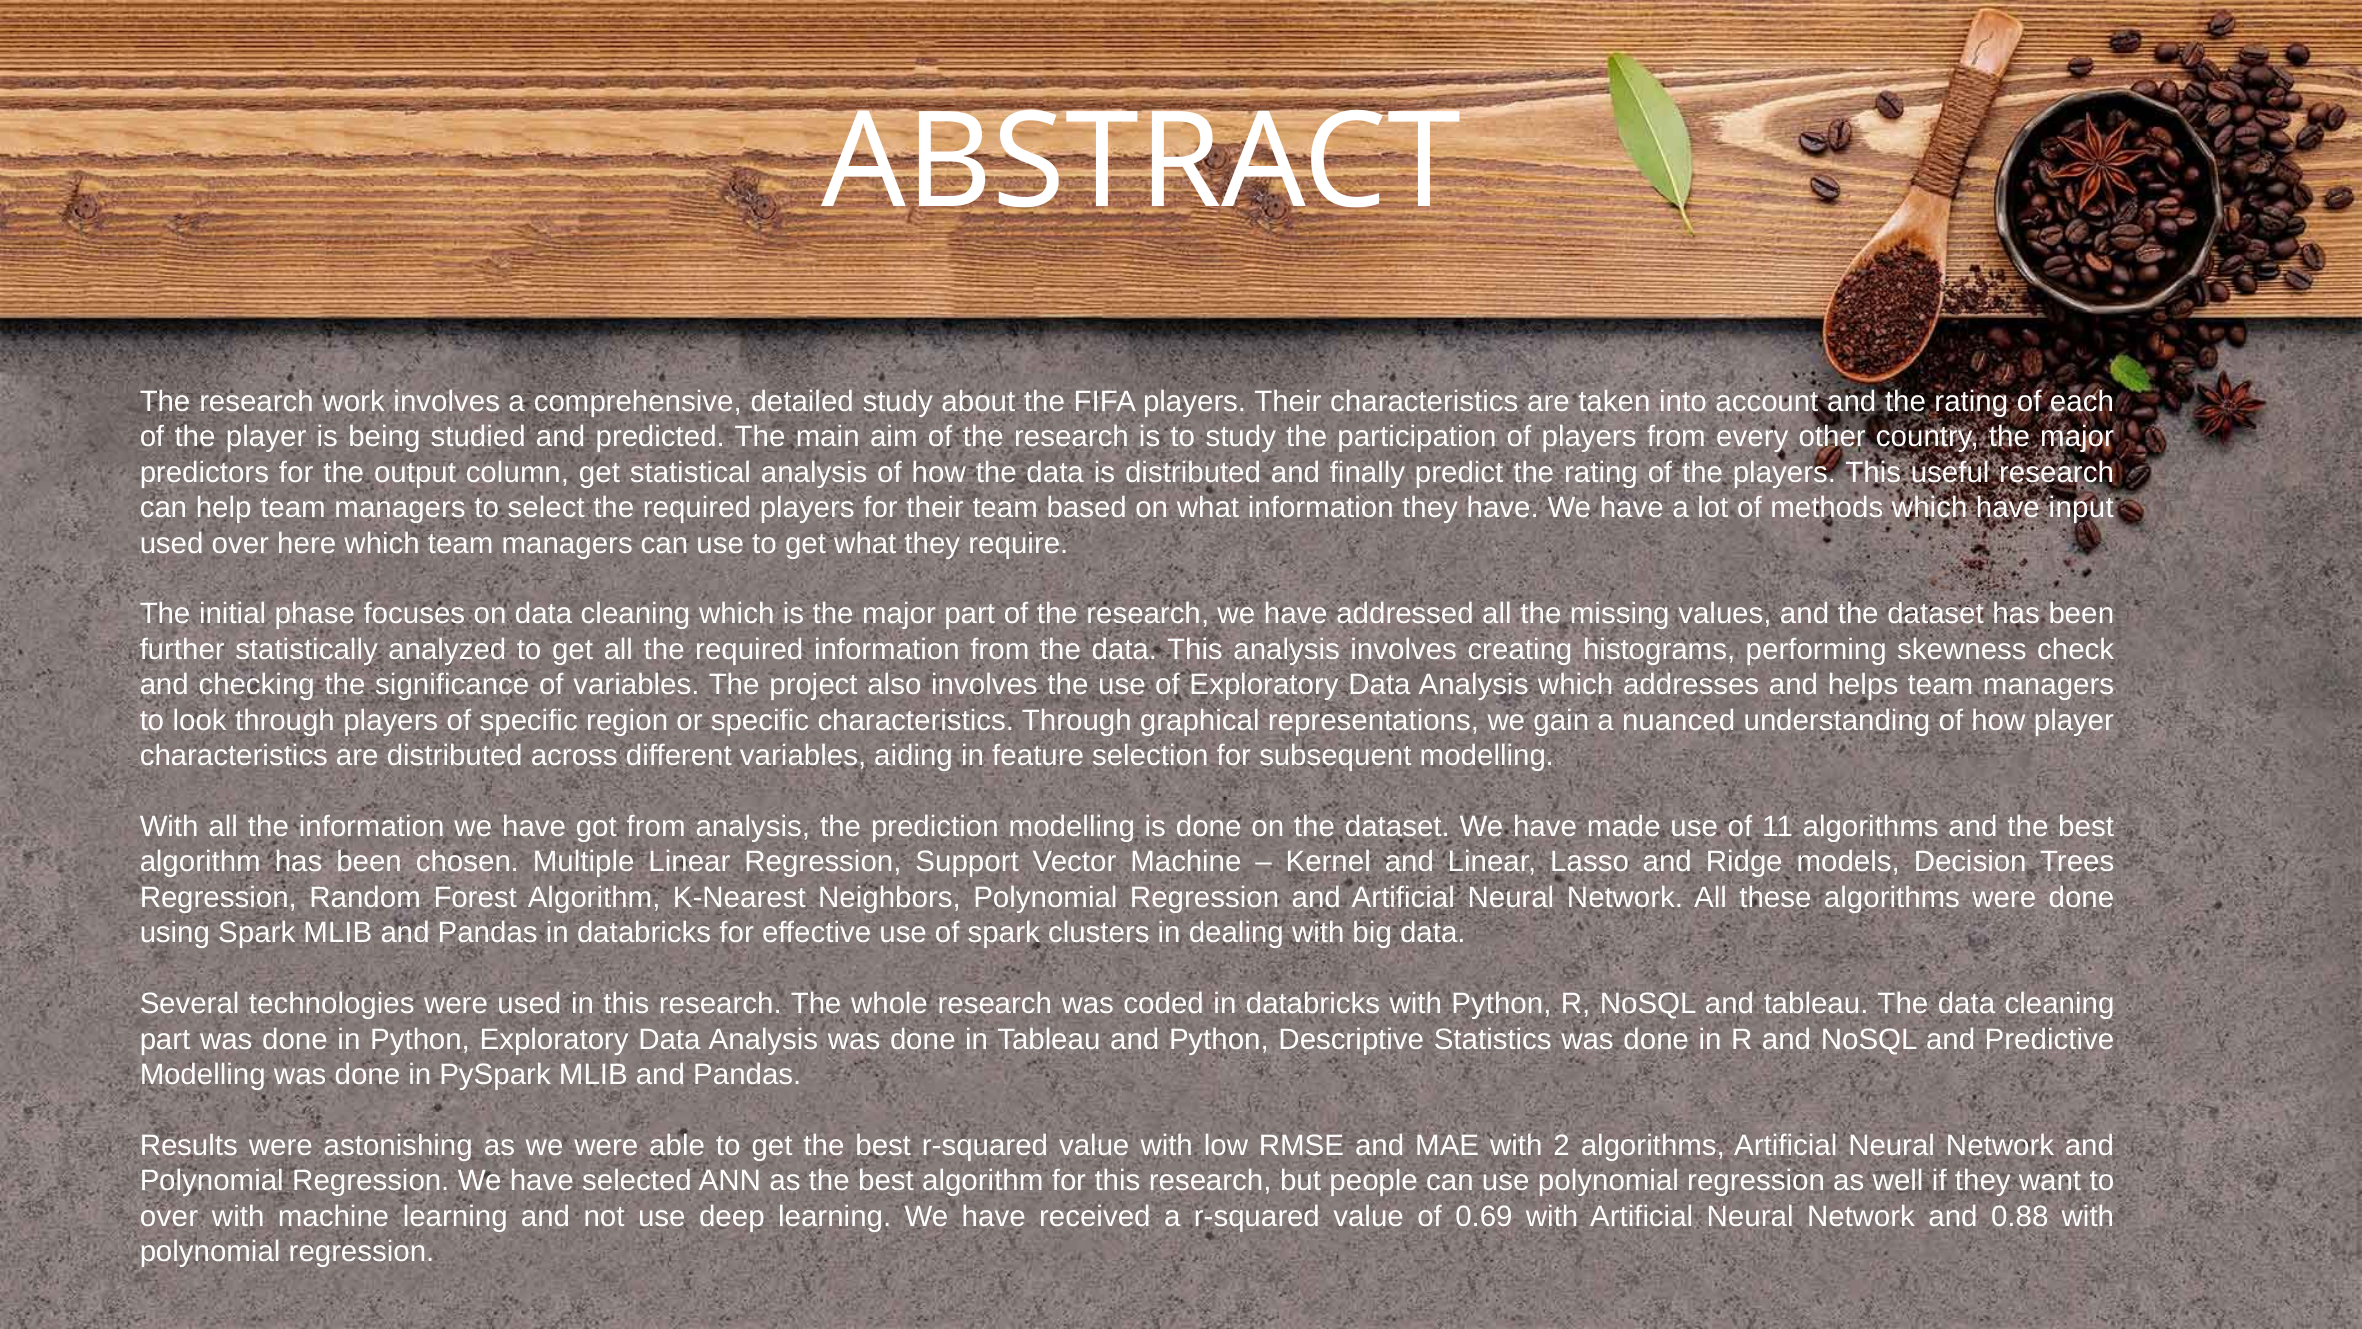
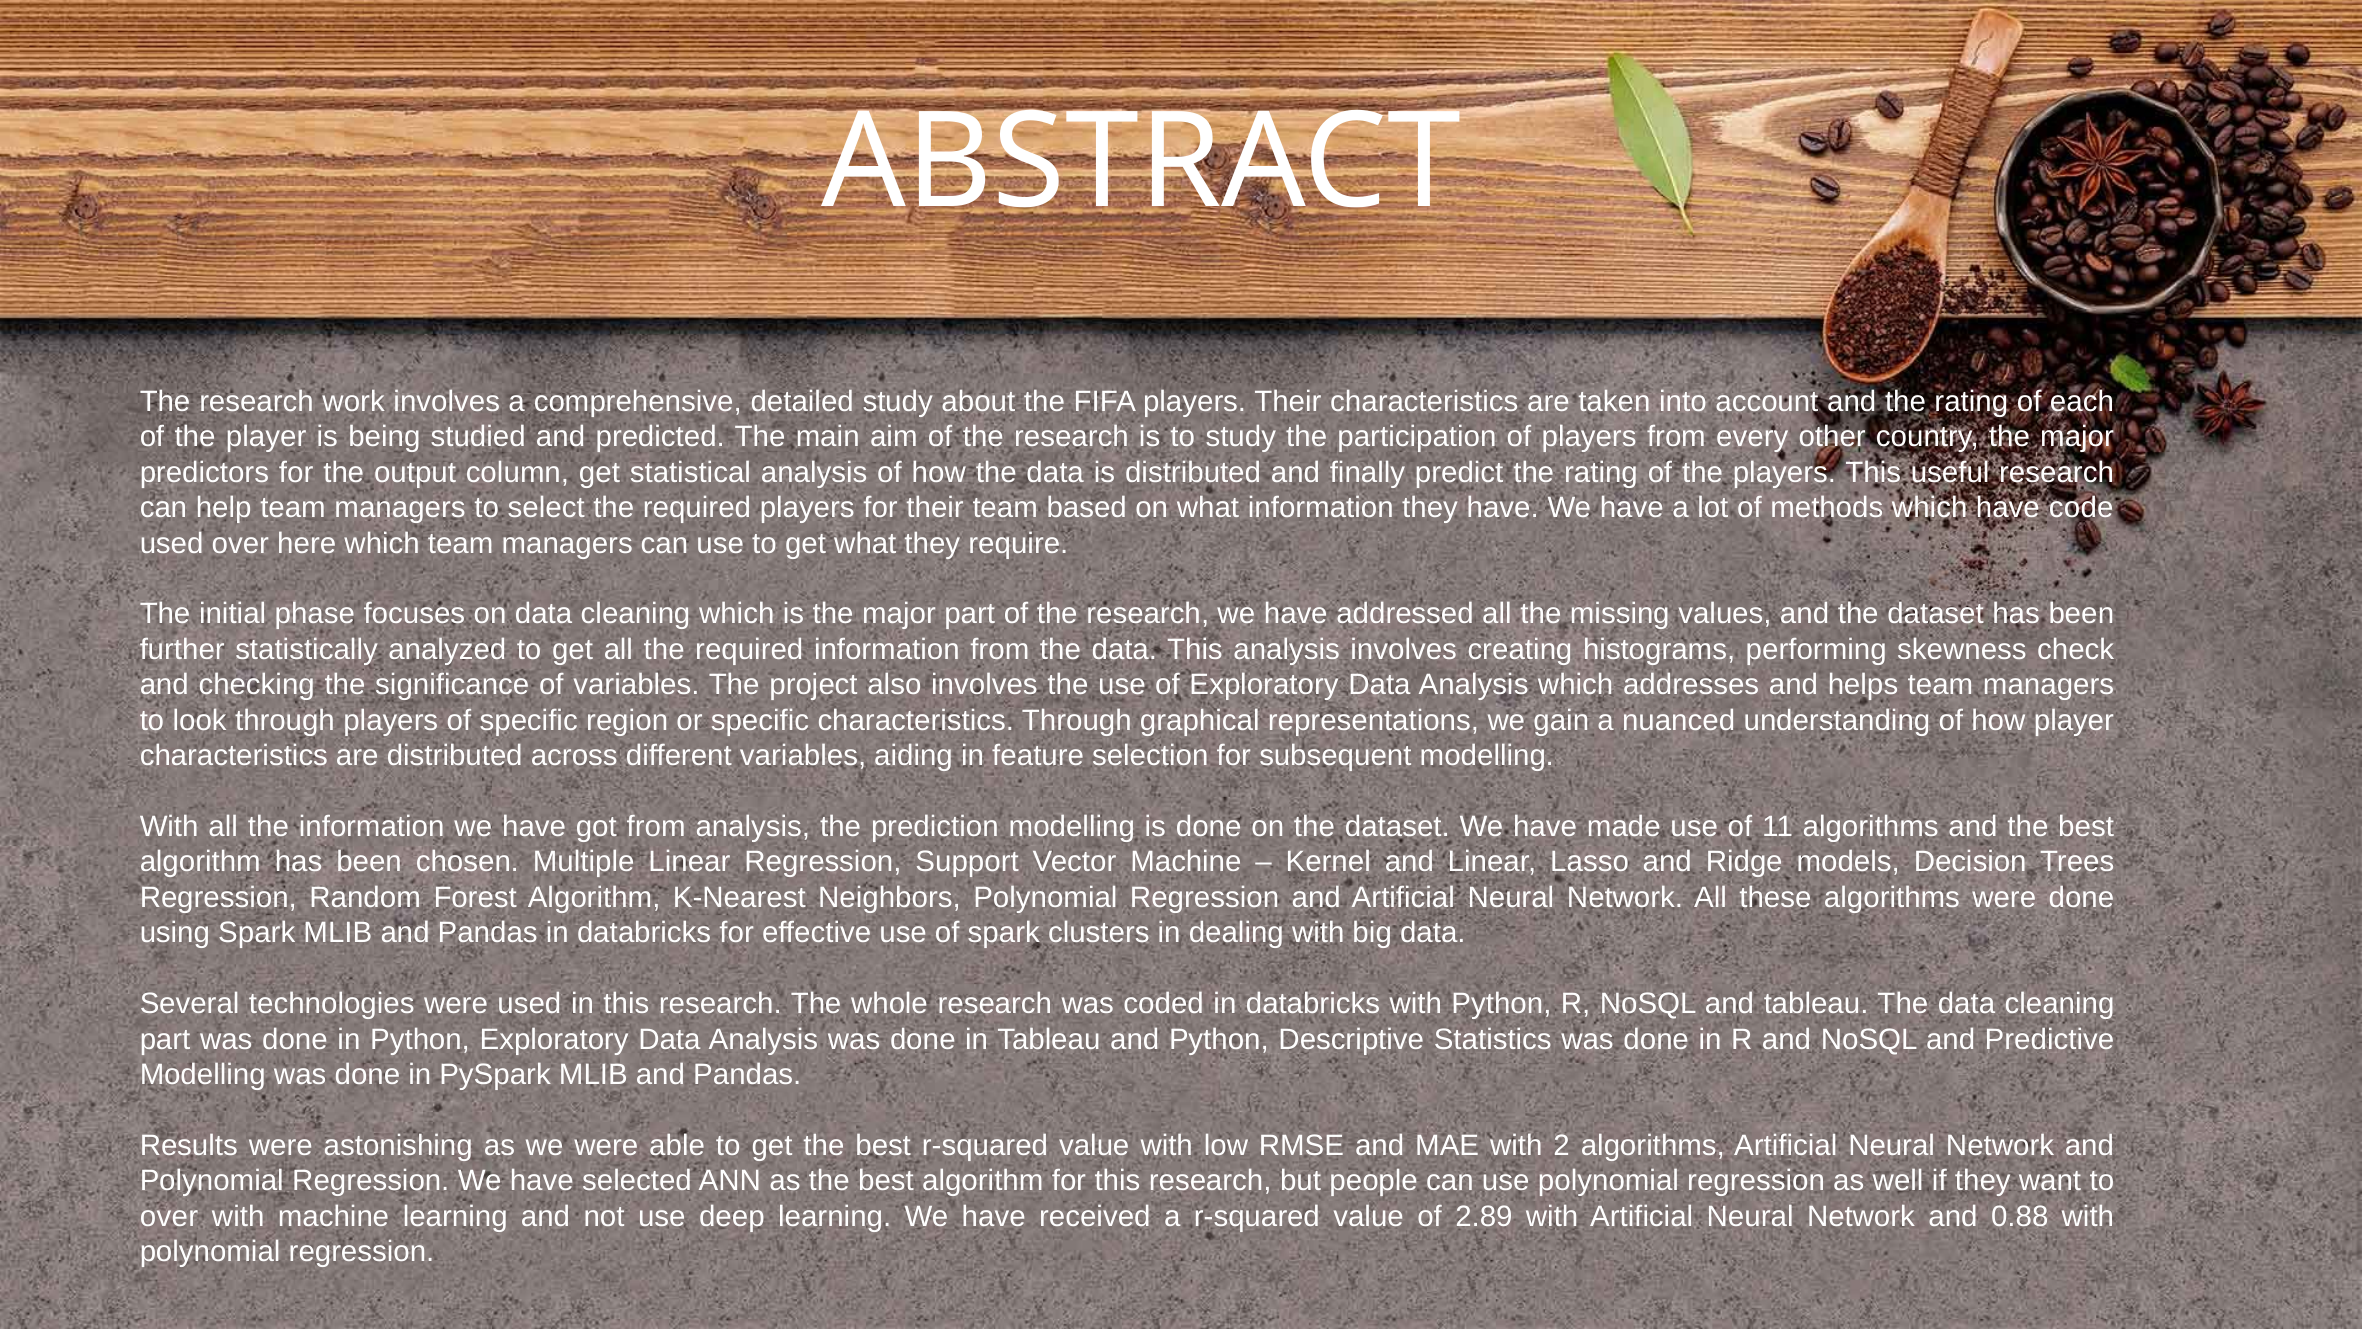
input: input -> code
0.69: 0.69 -> 2.89
